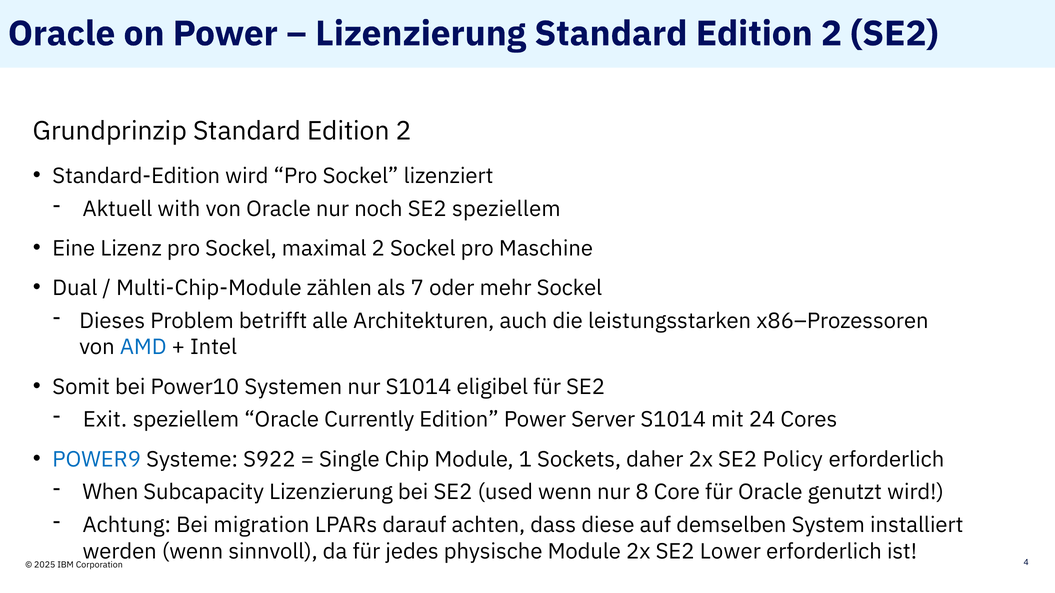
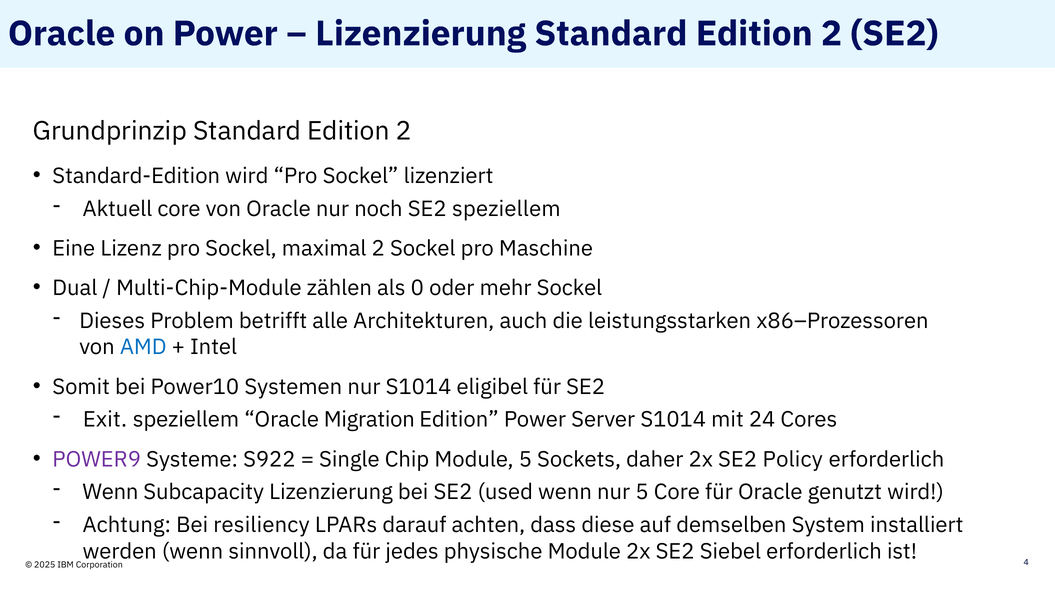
Aktuell with: with -> core
7: 7 -> 0
Currently: Currently -> Migration
POWER9 colour: blue -> purple
Module 1: 1 -> 5
When at (110, 493): When -> Wenn
nur 8: 8 -> 5
migration: migration -> resiliency
Lower: Lower -> Siebel
